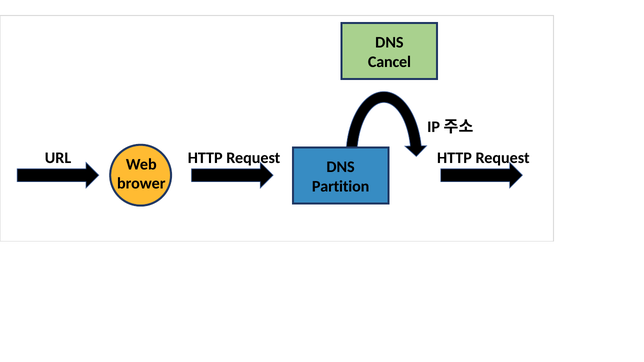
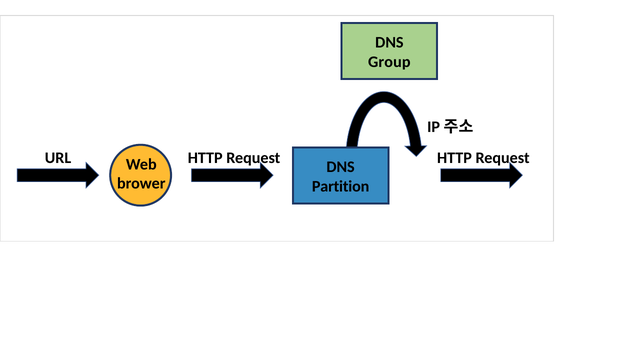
Cancel: Cancel -> Group
